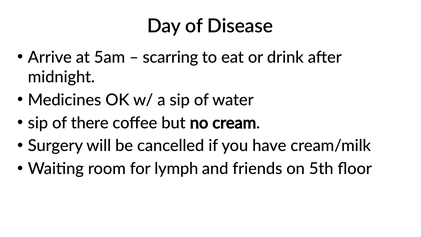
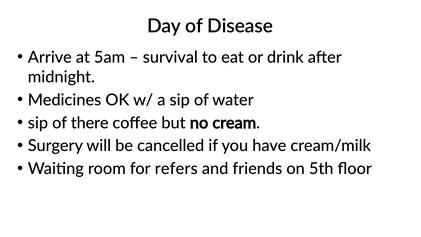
scarring: scarring -> survival
lymph: lymph -> refers
